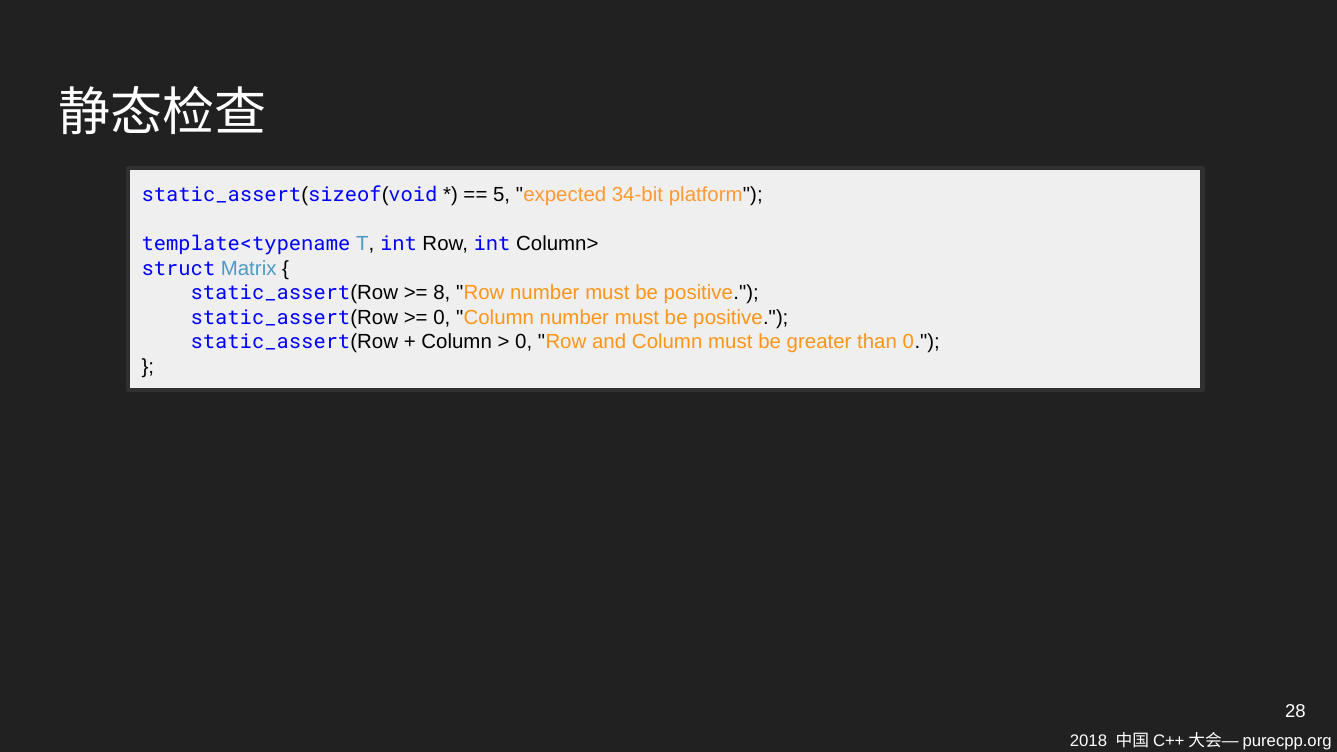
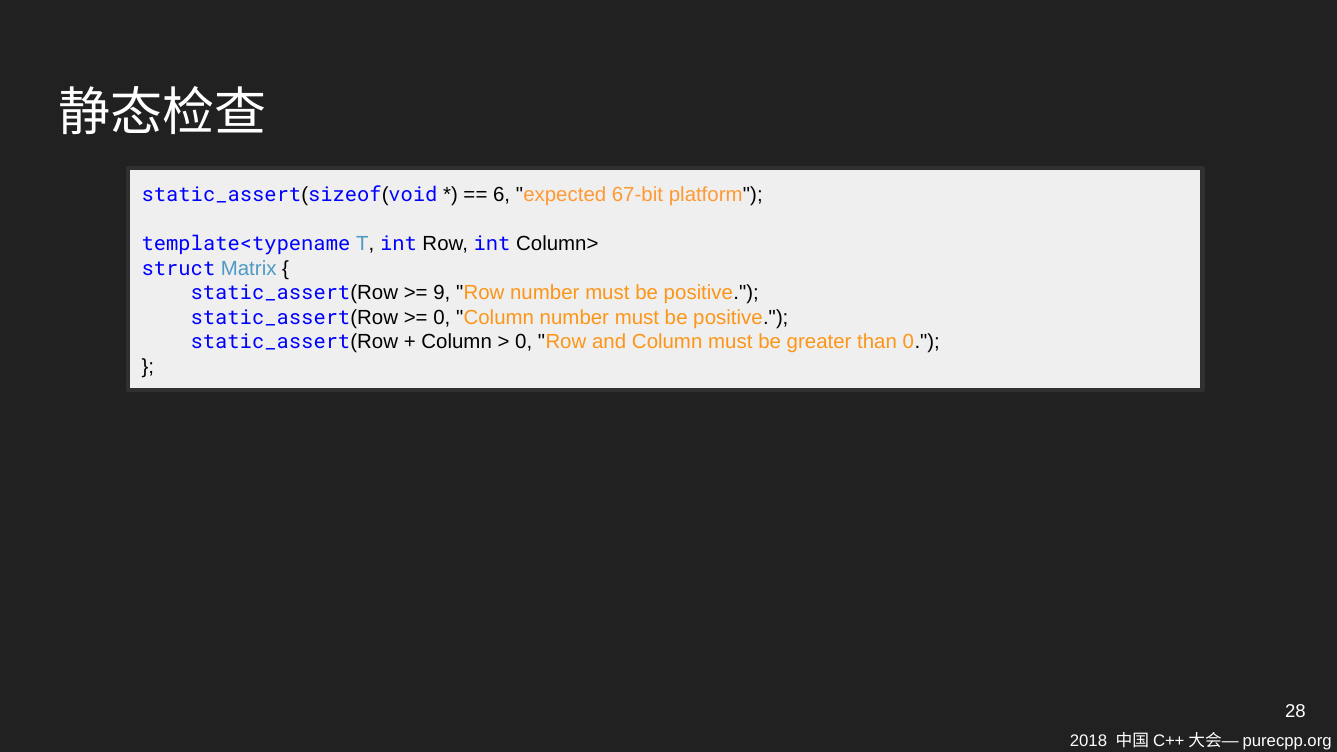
5: 5 -> 6
34-bit: 34-bit -> 67-bit
8: 8 -> 9
